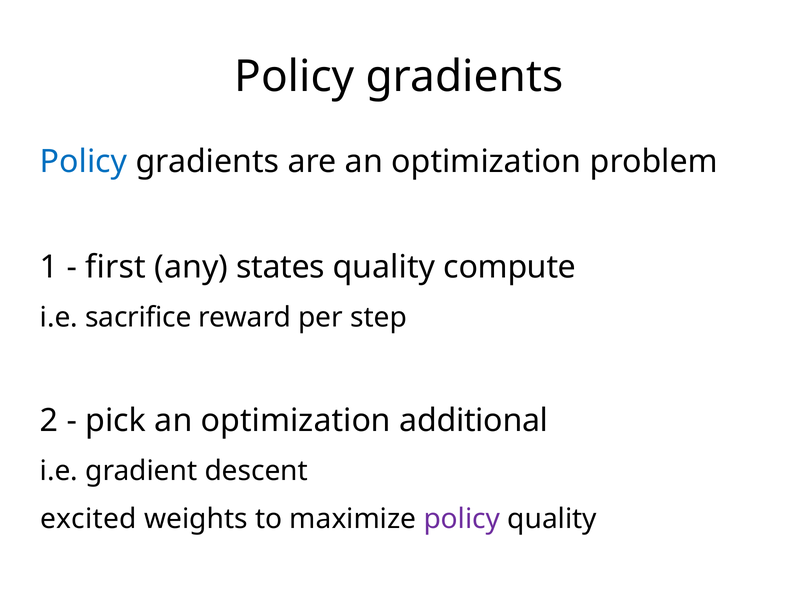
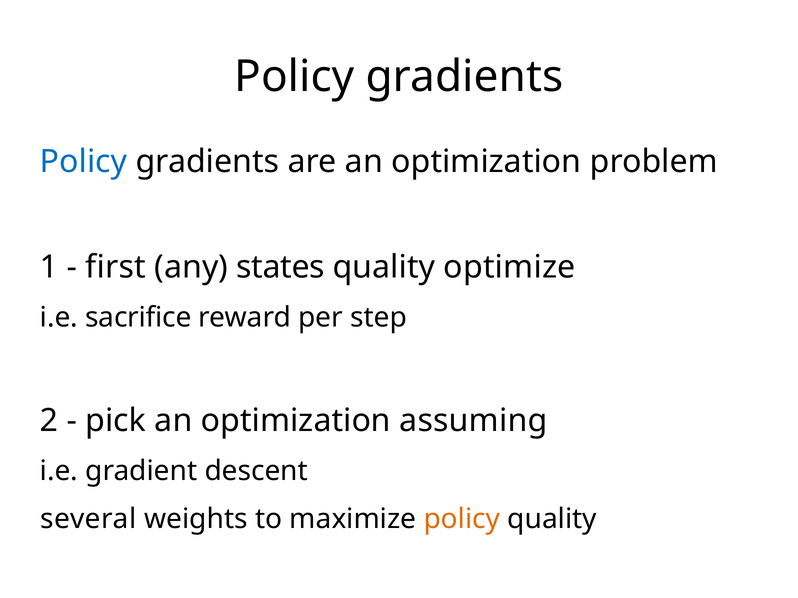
compute: compute -> optimize
additional: additional -> assuming
excited: excited -> several
policy at (462, 519) colour: purple -> orange
